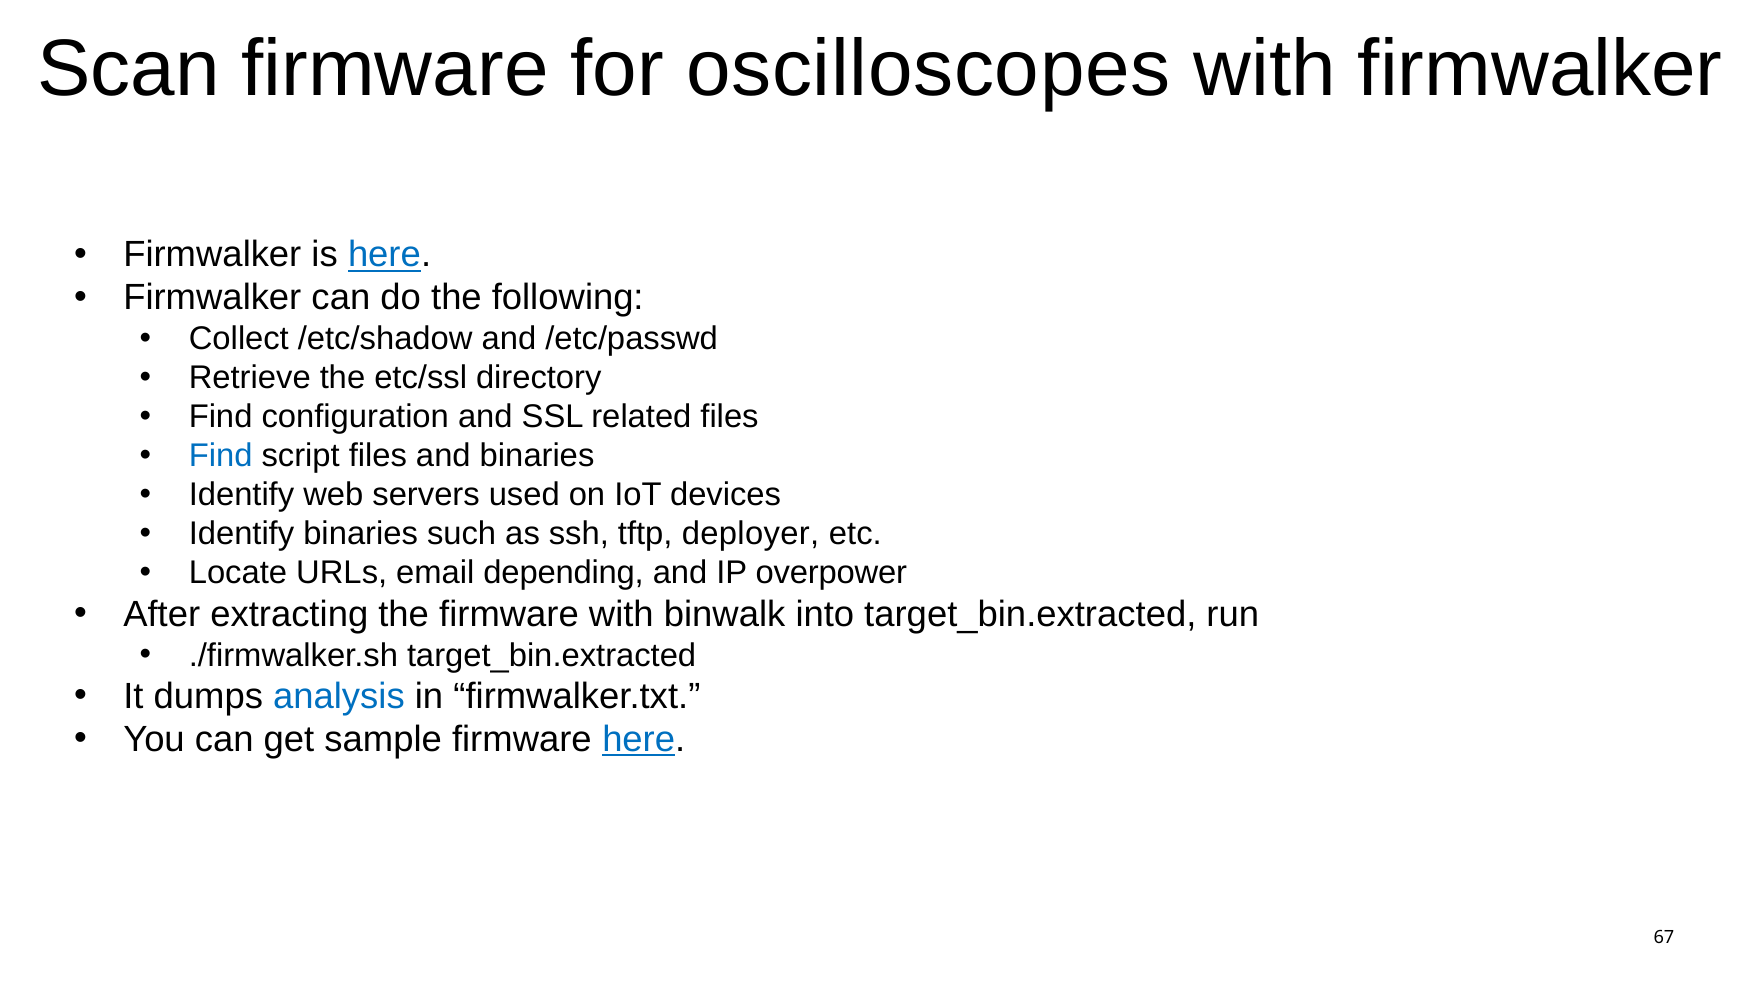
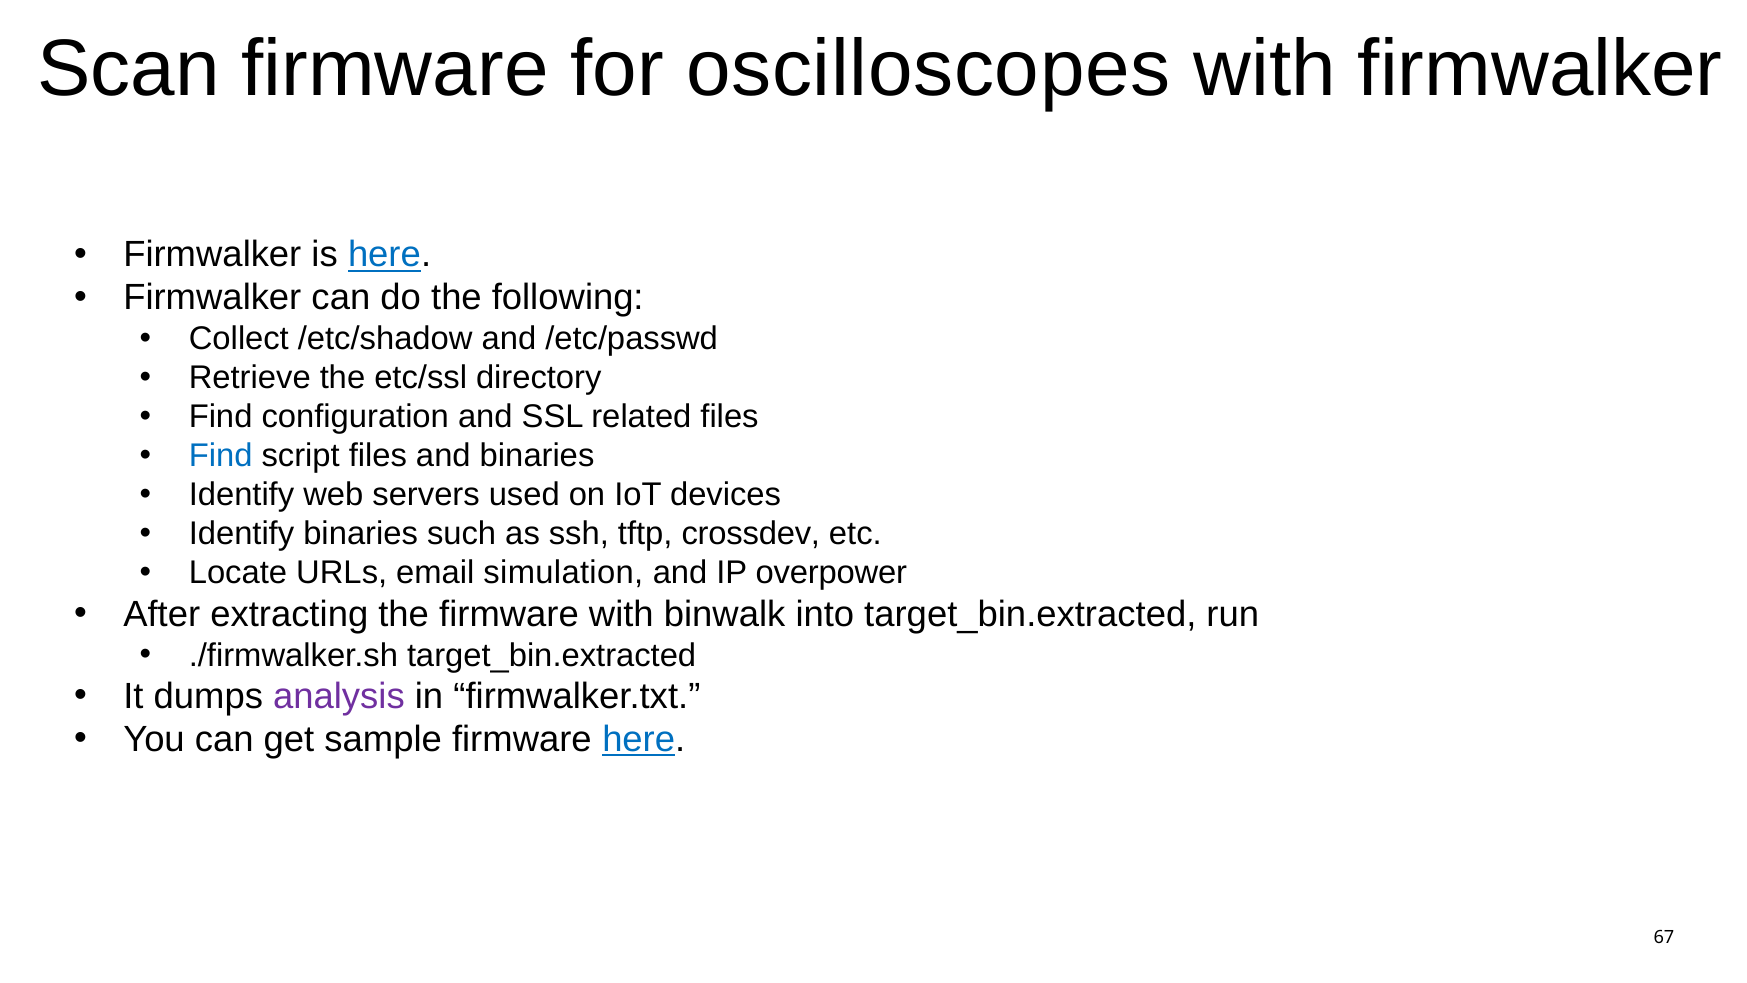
deployer: deployer -> crossdev
depending: depending -> simulation
analysis colour: blue -> purple
